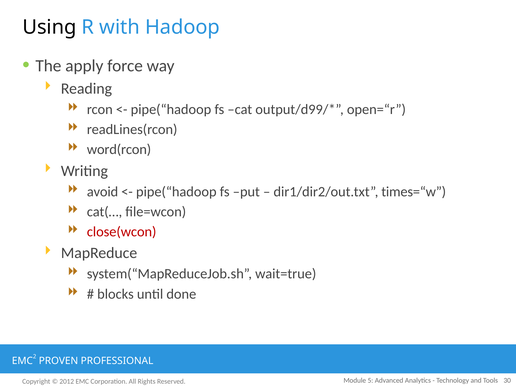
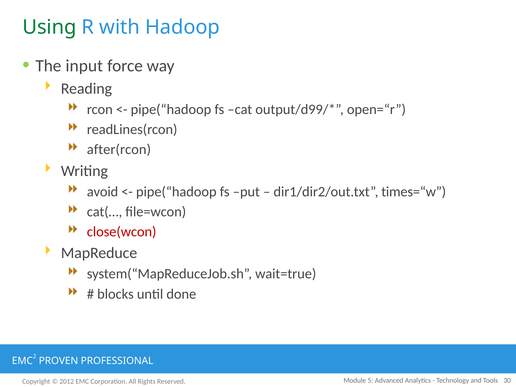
Using colour: black -> green
apply: apply -> input
word(rcon: word(rcon -> after(rcon
